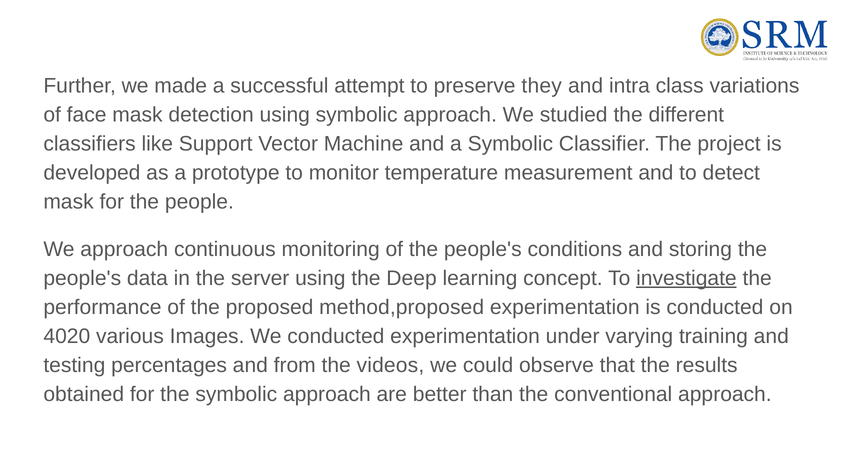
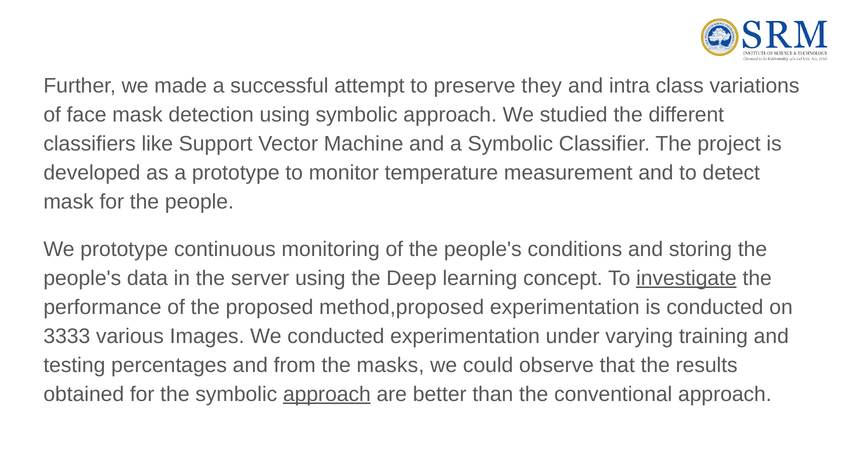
We approach: approach -> prototype
4020: 4020 -> 3333
videos: videos -> masks
approach at (327, 395) underline: none -> present
